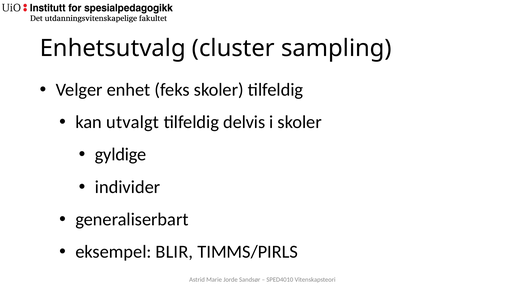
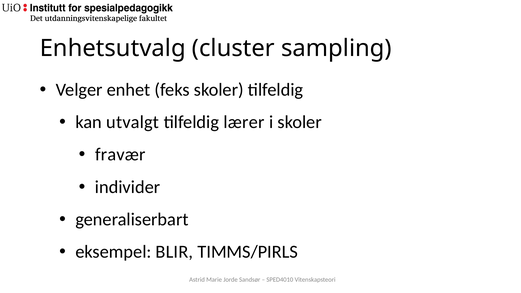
delvis: delvis -> lærer
gyldige: gyldige -> fravær
